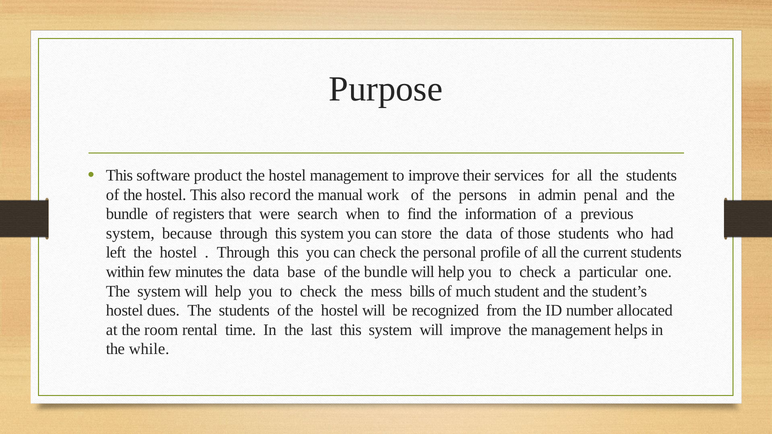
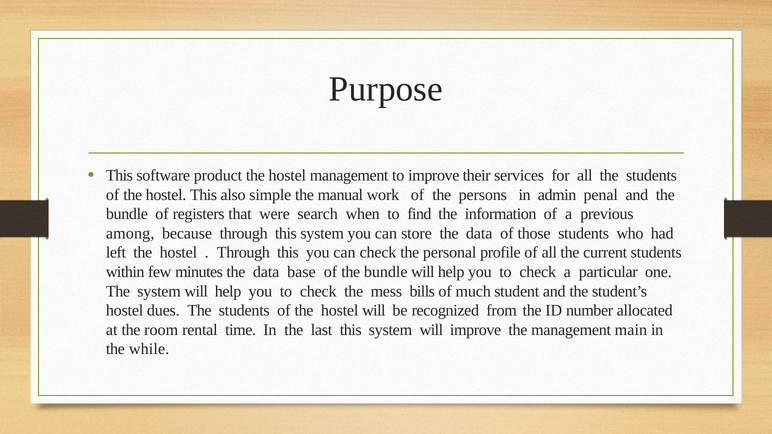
record: record -> simple
system at (130, 234): system -> among
helps: helps -> main
